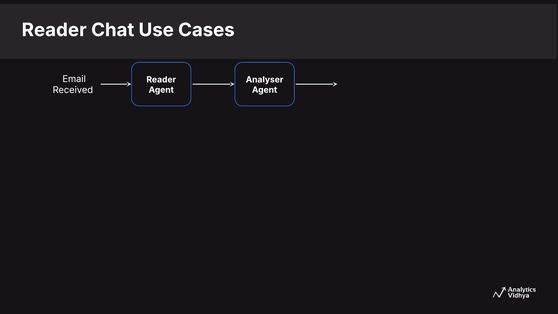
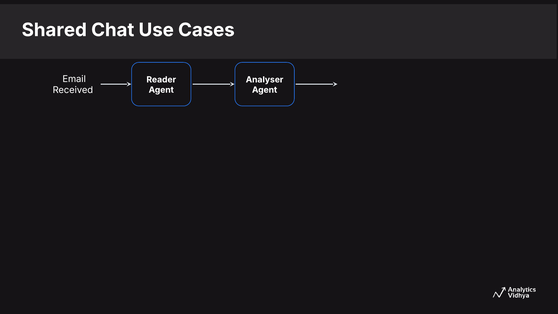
Reader at (54, 30): Reader -> Shared
